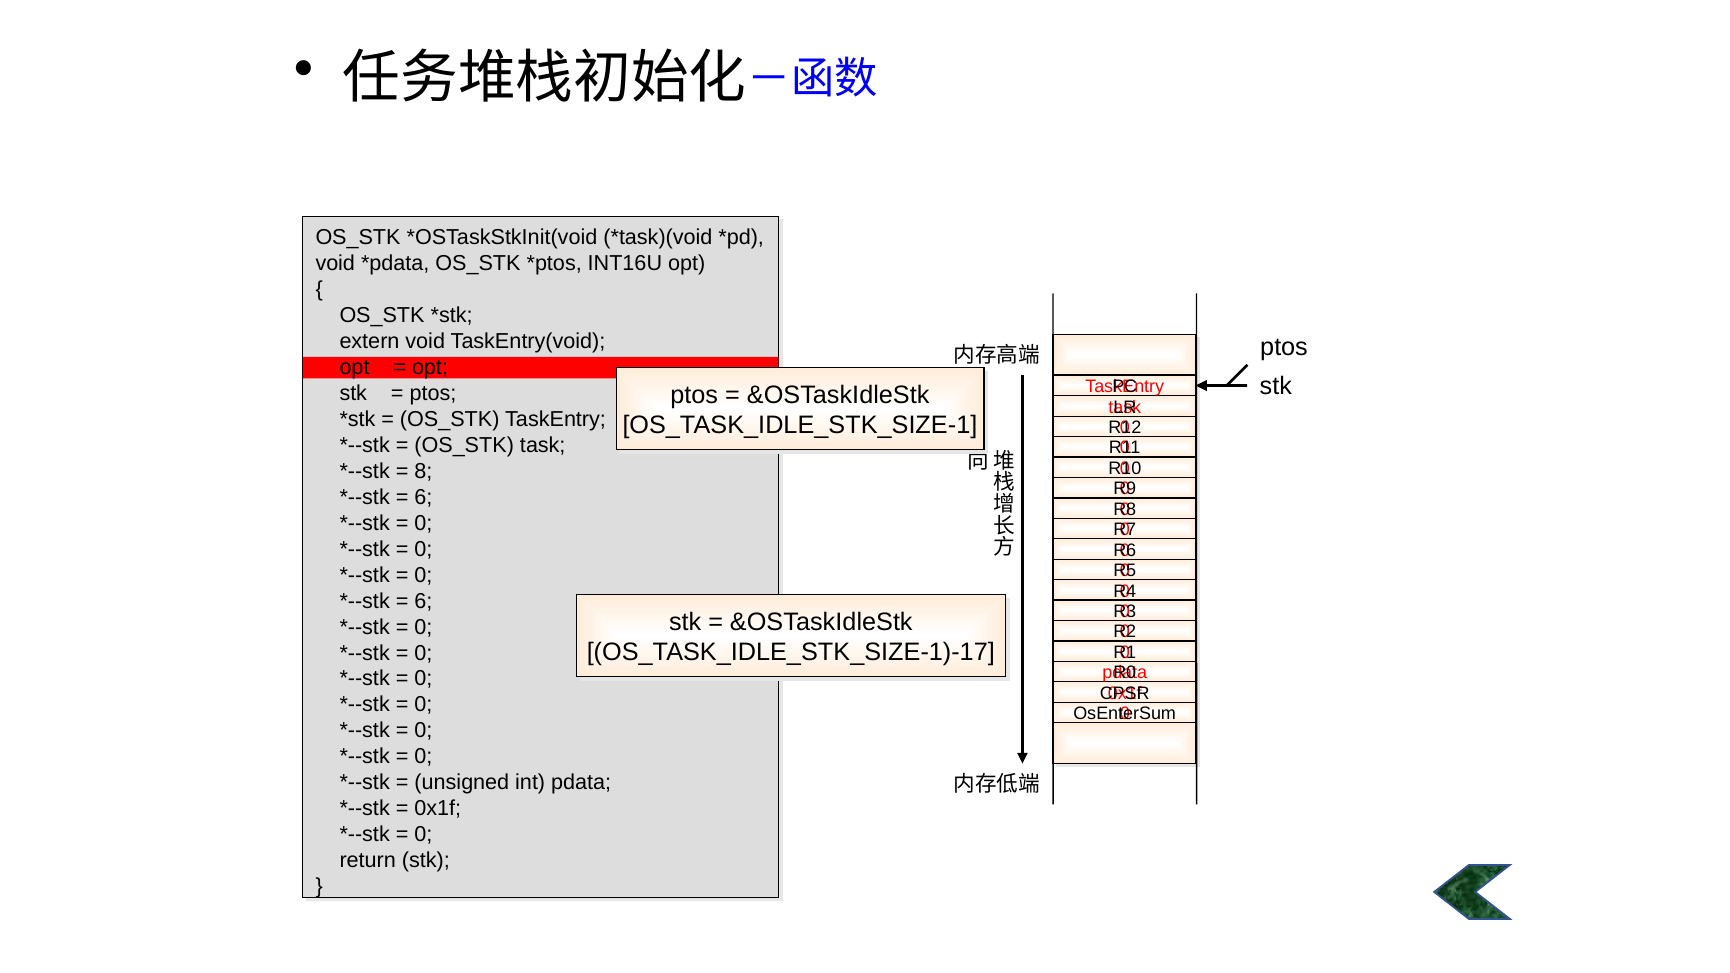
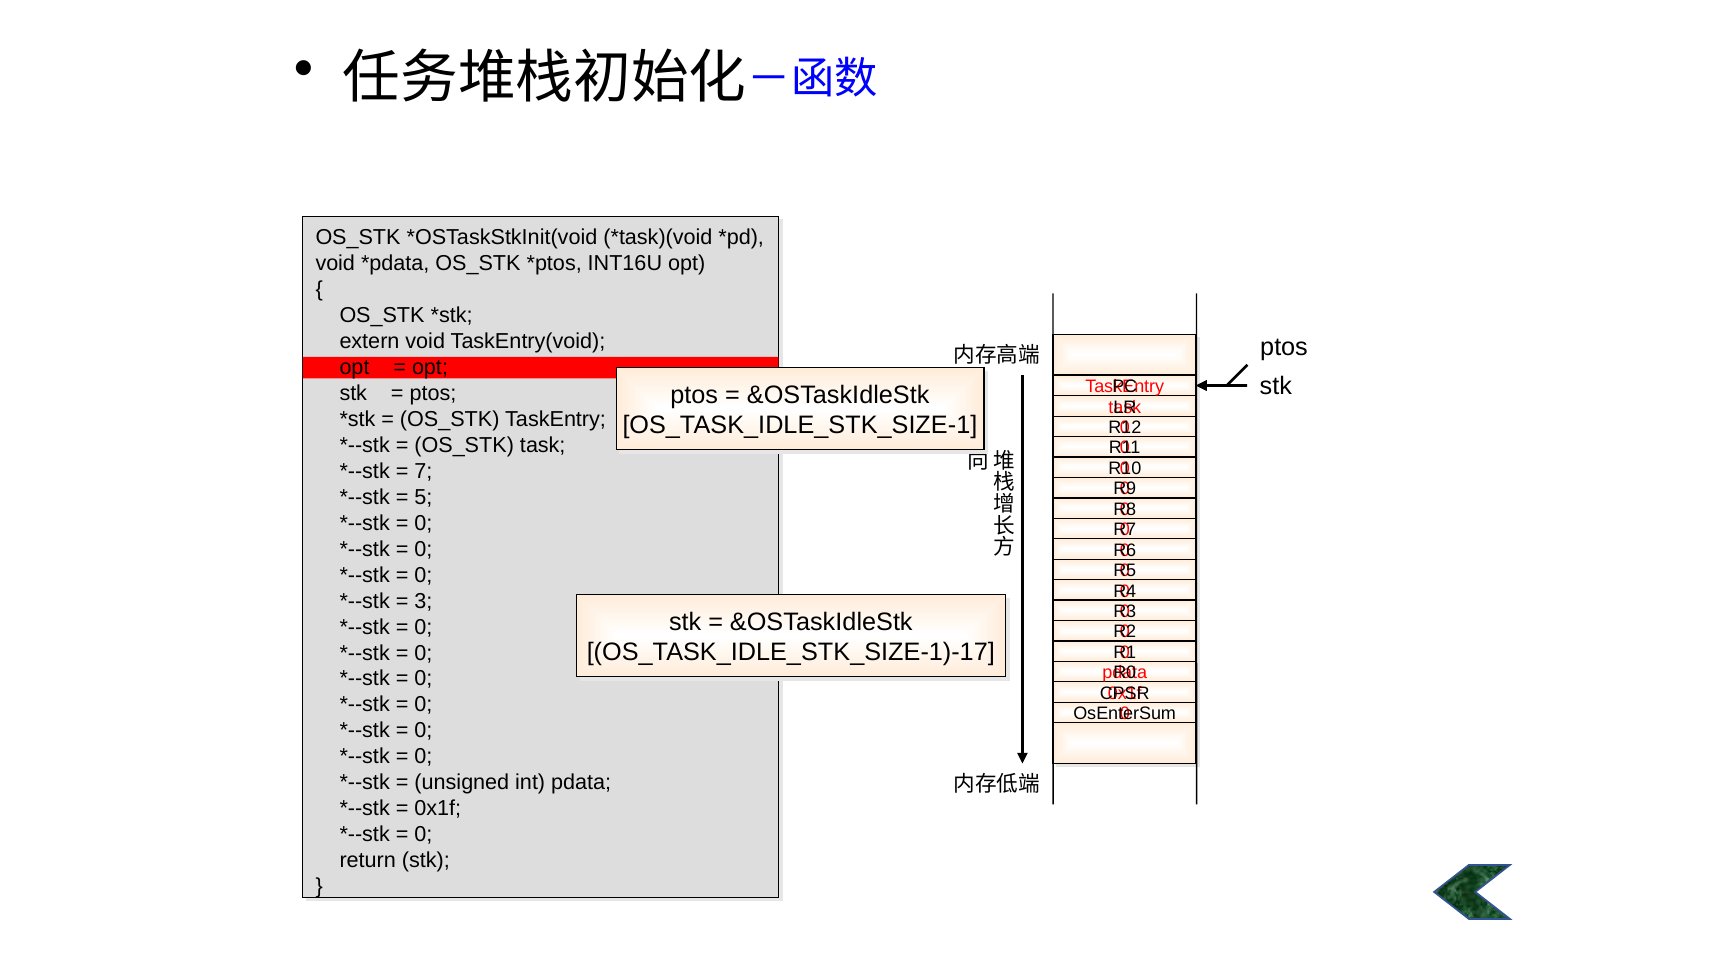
8: 8 -> 7
6 at (423, 497): 6 -> 5
6 at (423, 601): 6 -> 3
